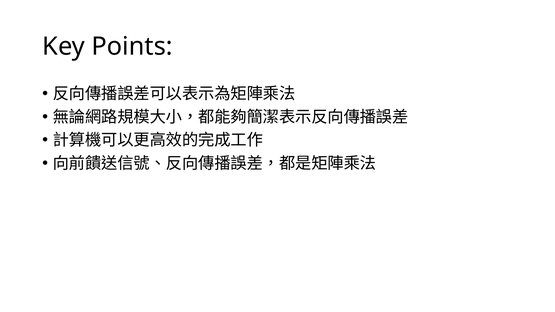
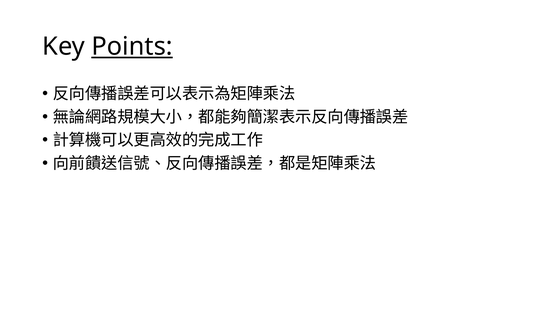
Points underline: none -> present
